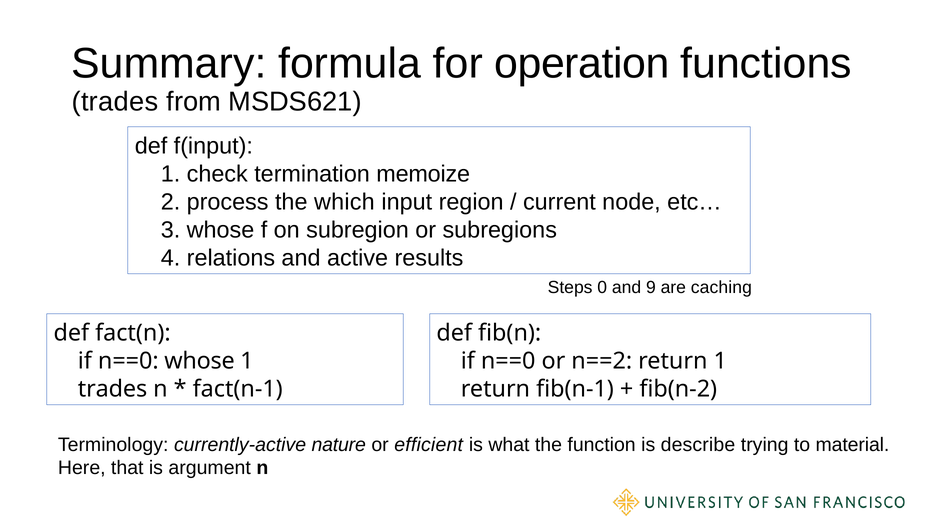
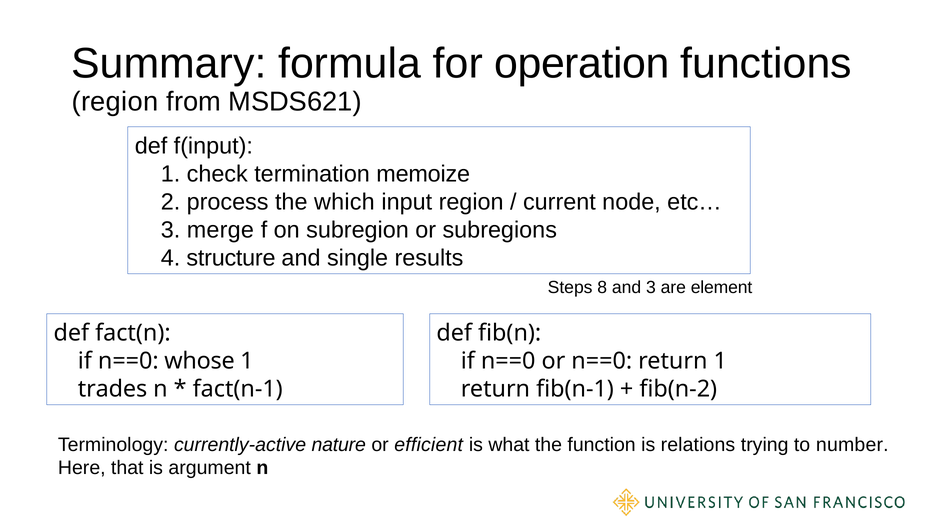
trades at (115, 102): trades -> region
3 whose: whose -> merge
relations: relations -> structure
active: active -> single
0: 0 -> 8
and 9: 9 -> 3
caching: caching -> element
or n==2: n==2 -> n==0
describe: describe -> relations
material: material -> number
